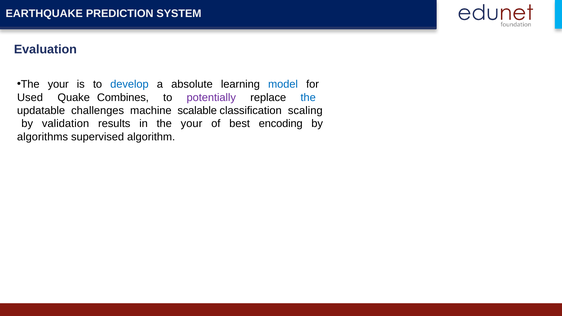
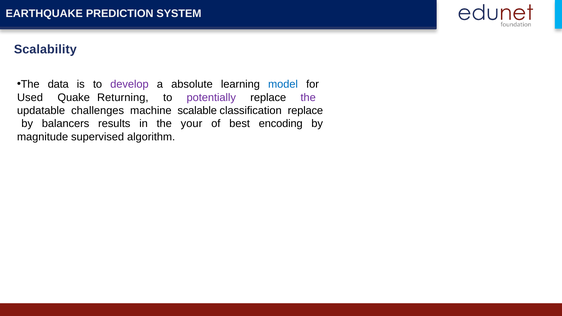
Evaluation: Evaluation -> Scalability
your at (58, 84): your -> data
develop colour: blue -> purple
Combines: Combines -> Returning
the at (308, 97) colour: blue -> purple
classification scaling: scaling -> replace
validation: validation -> balancers
algorithms: algorithms -> magnitude
